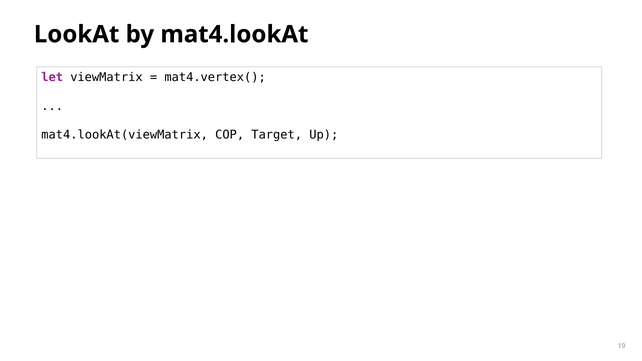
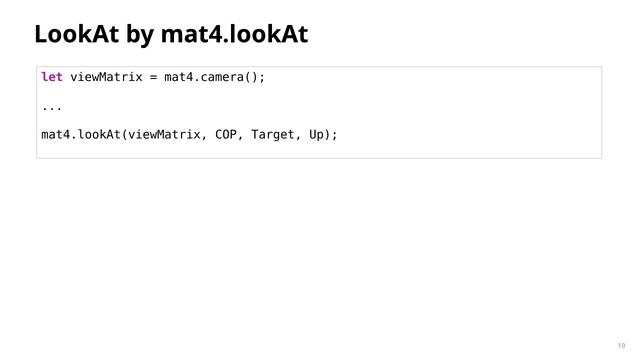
mat4.vertex(: mat4.vertex( -> mat4.camera(
